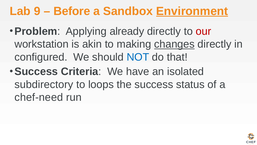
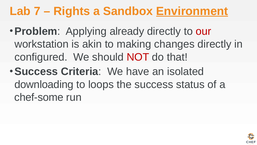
9: 9 -> 7
Before: Before -> Rights
changes underline: present -> none
NOT colour: blue -> red
subdirectory: subdirectory -> downloading
chef-need: chef-need -> chef-some
